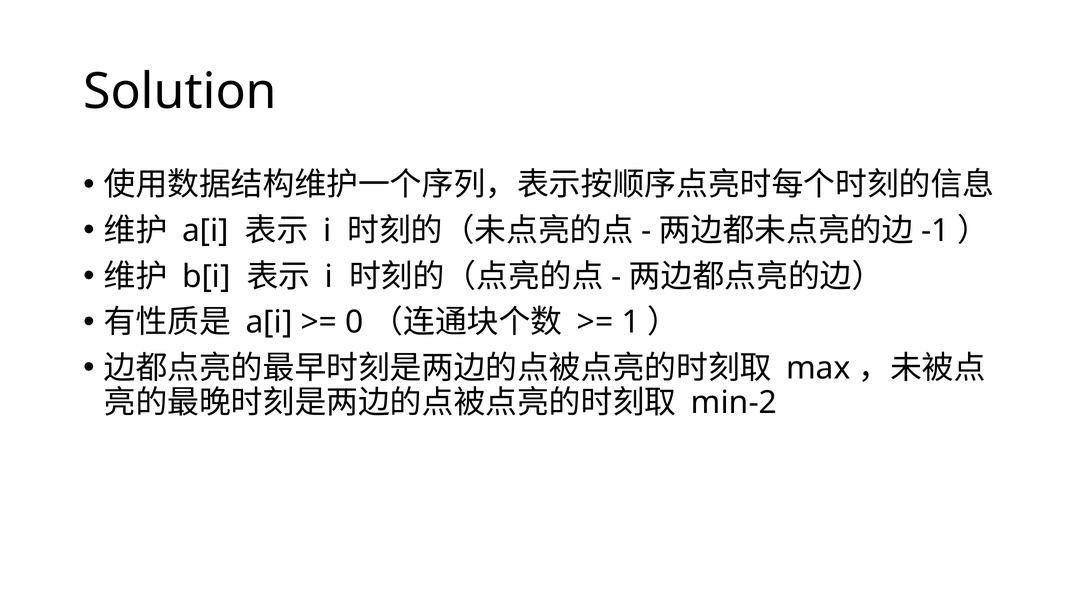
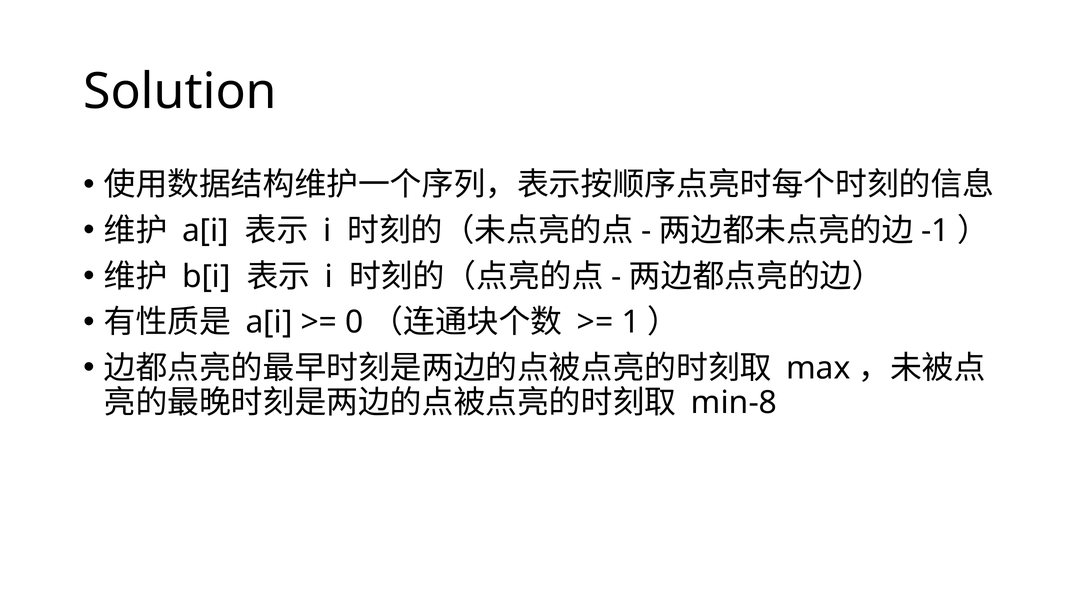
min-2: min-2 -> min-8
